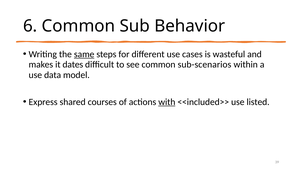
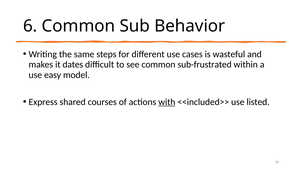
same underline: present -> none
sub-scenarios: sub-scenarios -> sub-frustrated
data: data -> easy
